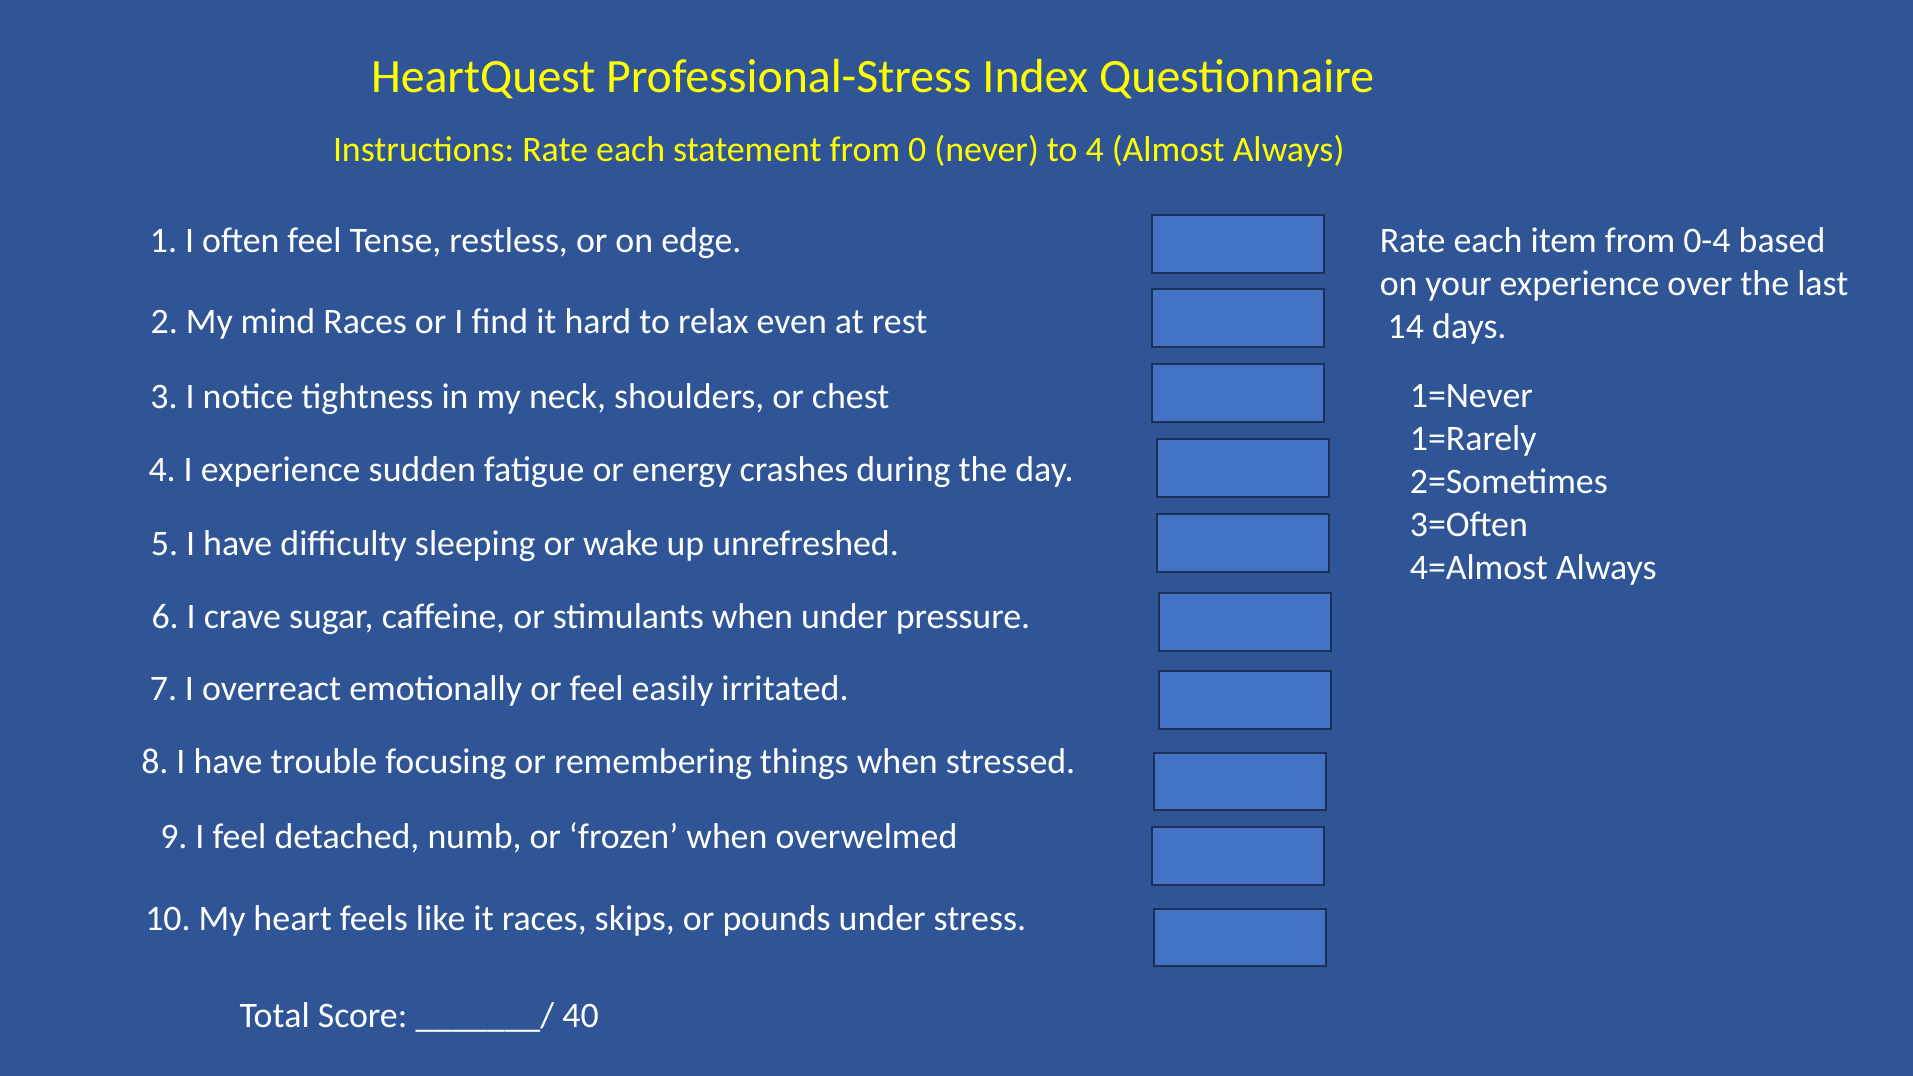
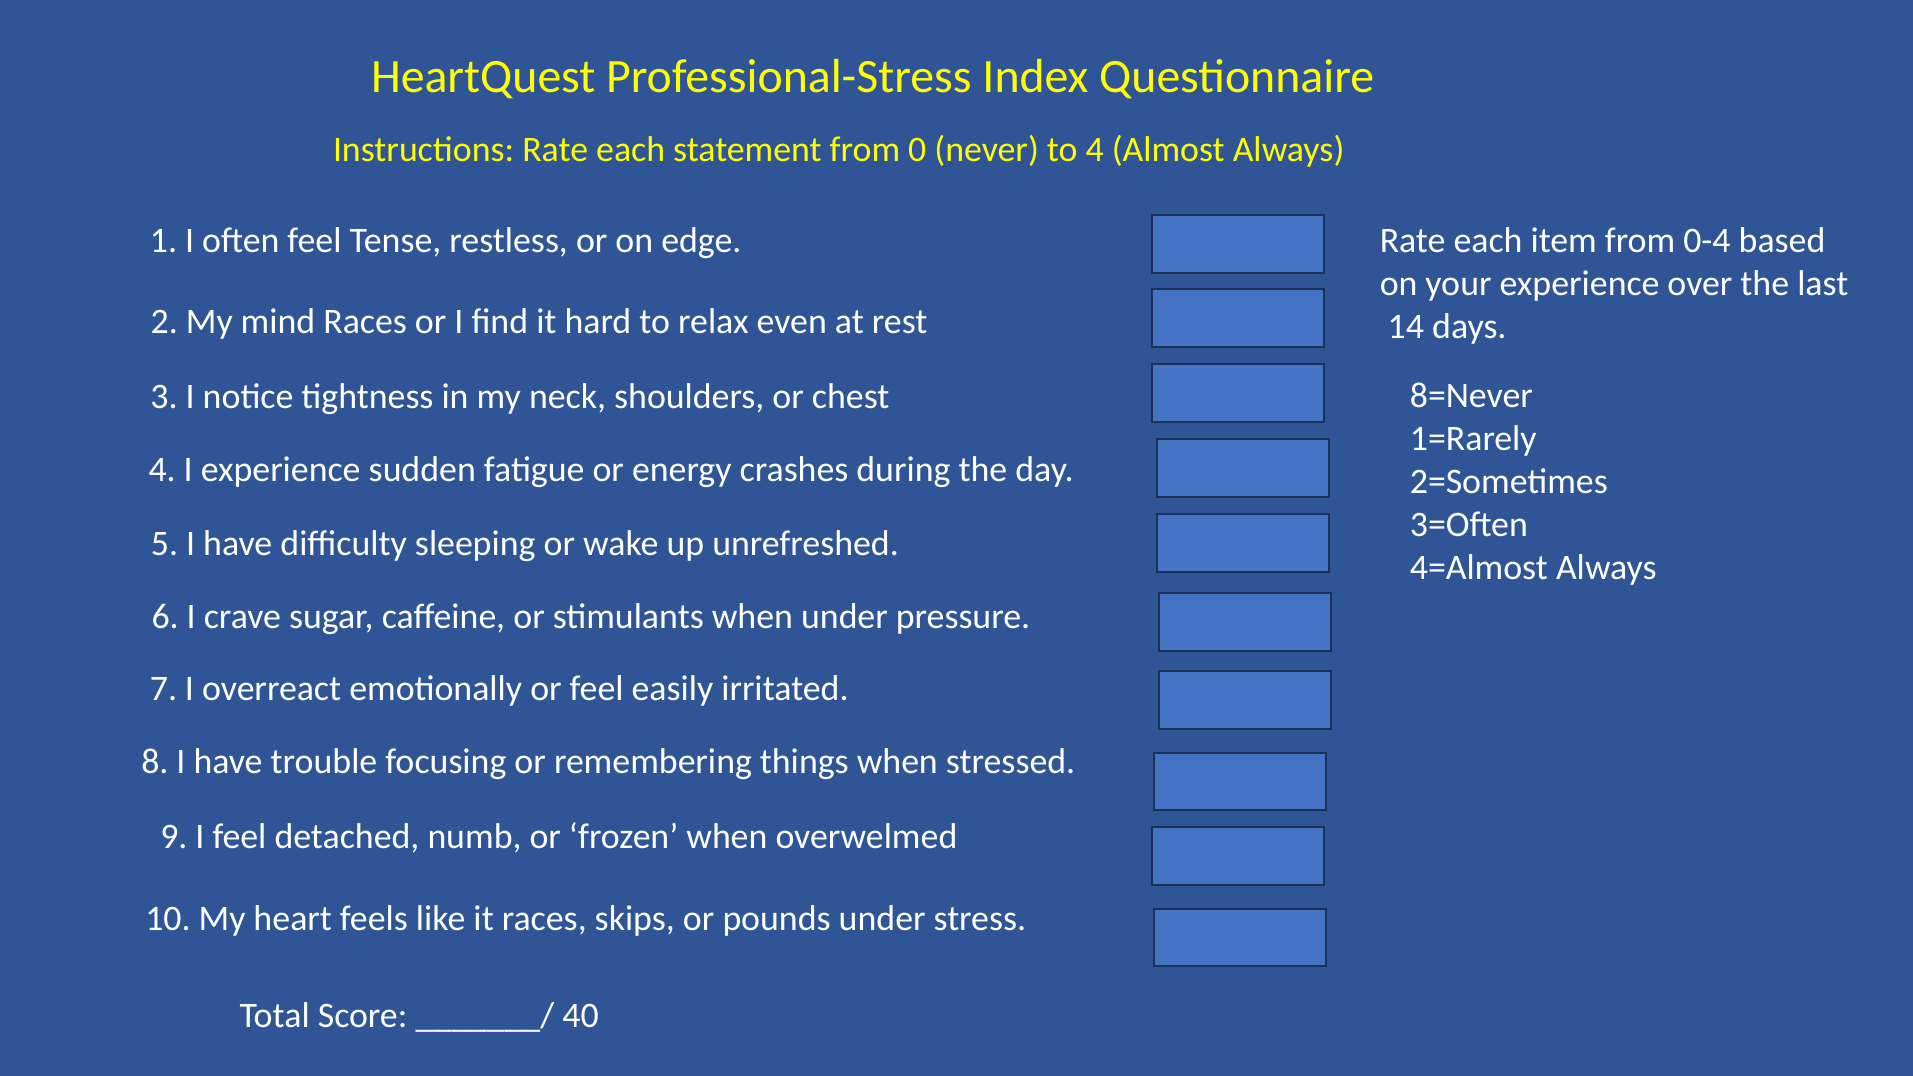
1=Never: 1=Never -> 8=Never
